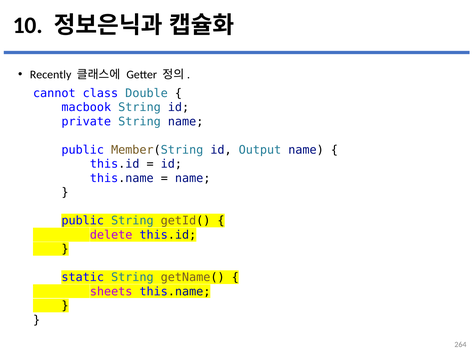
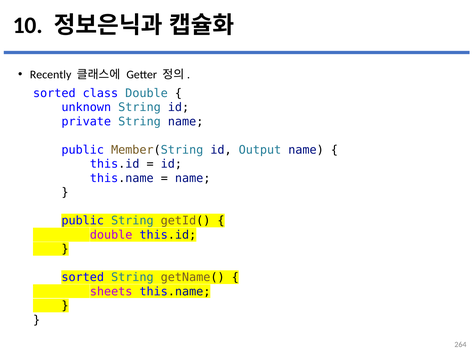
cannot at (54, 93): cannot -> sorted
macbook: macbook -> unknown
delete at (111, 235): delete -> double
static at (83, 277): static -> sorted
